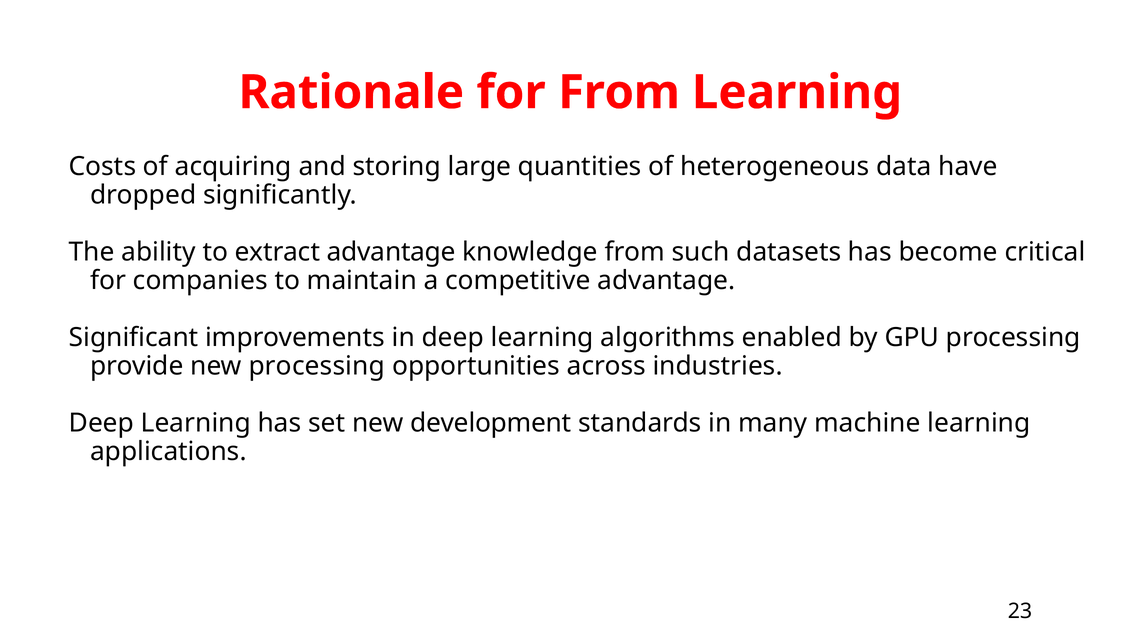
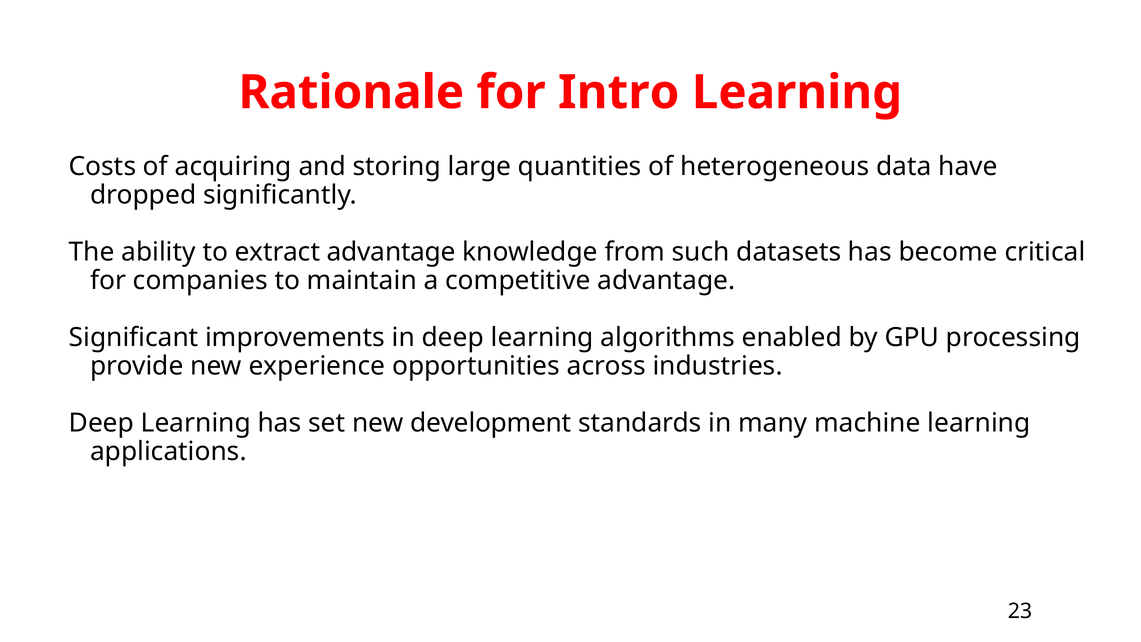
for From: From -> Intro
new processing: processing -> experience
